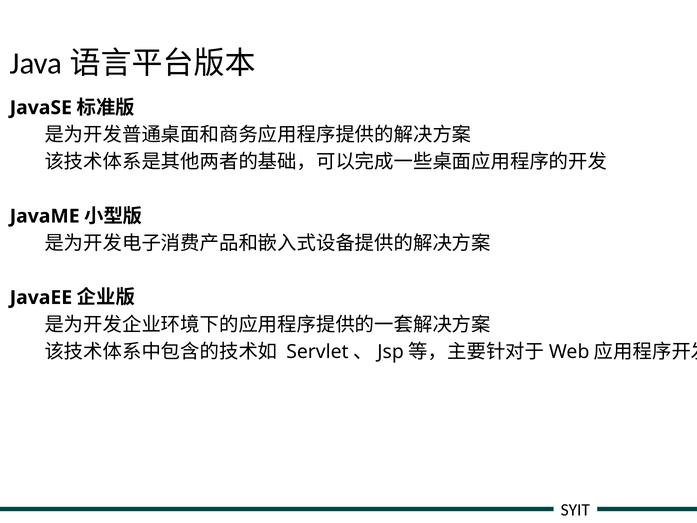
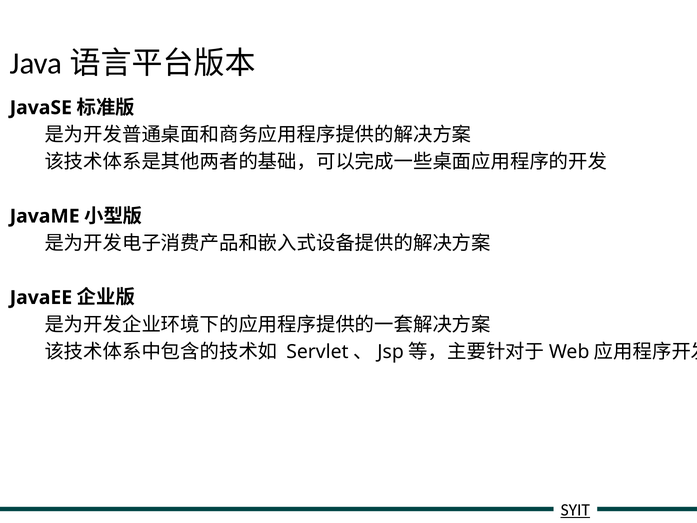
SYIT underline: none -> present
